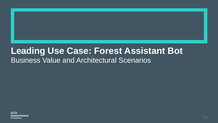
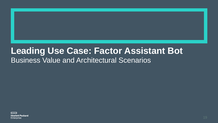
Forest: Forest -> Factor
